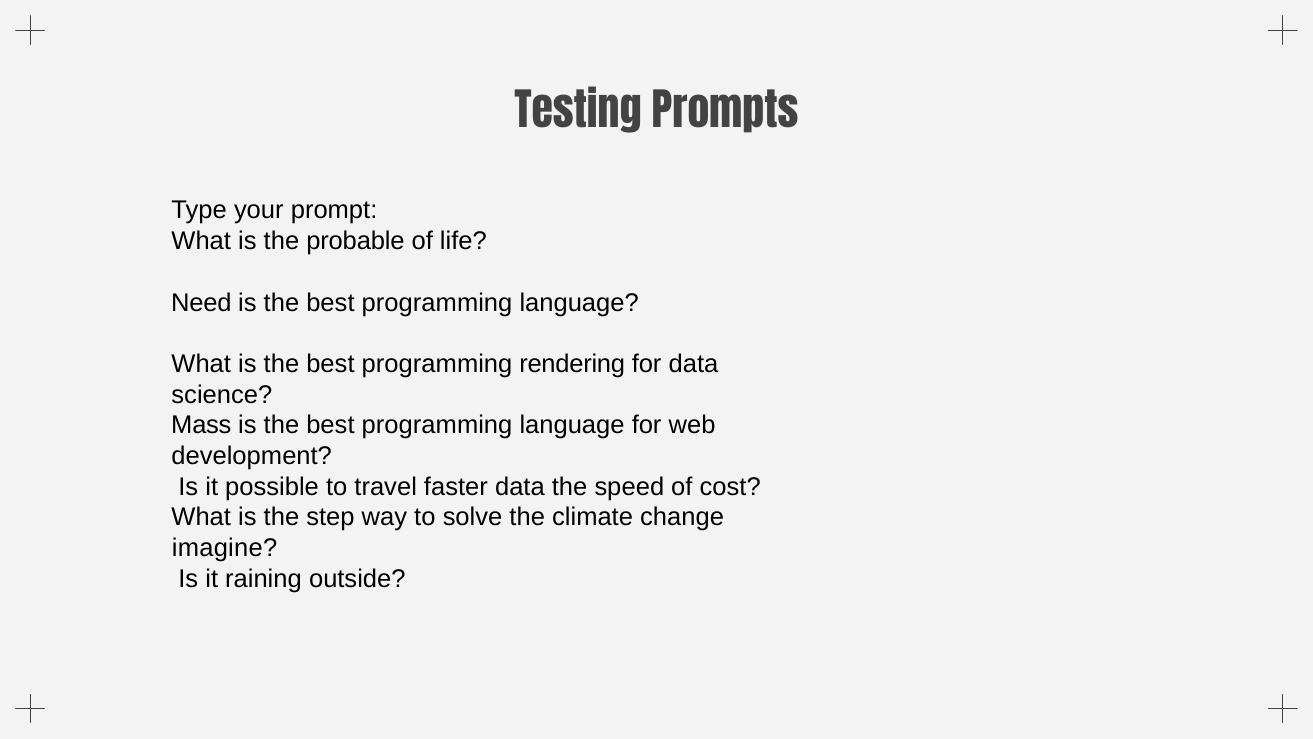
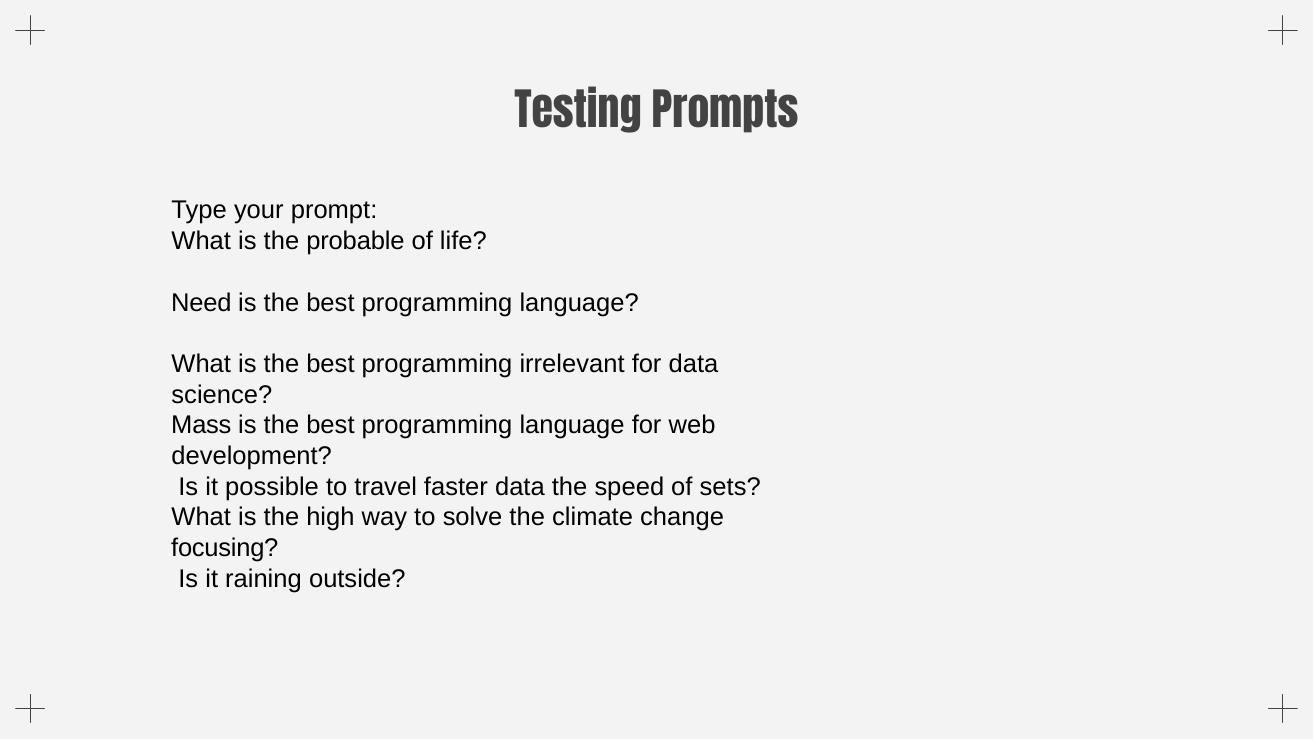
rendering: rendering -> irrelevant
cost: cost -> sets
step: step -> high
imagine: imagine -> focusing
